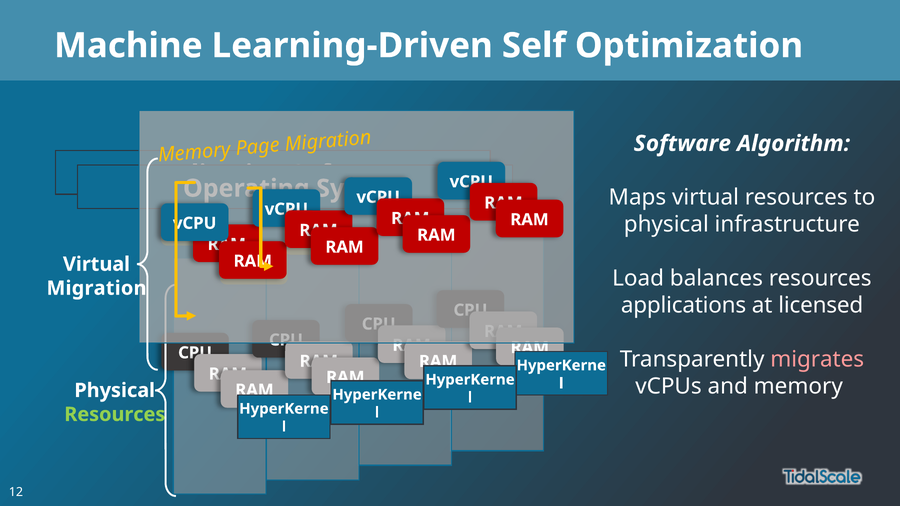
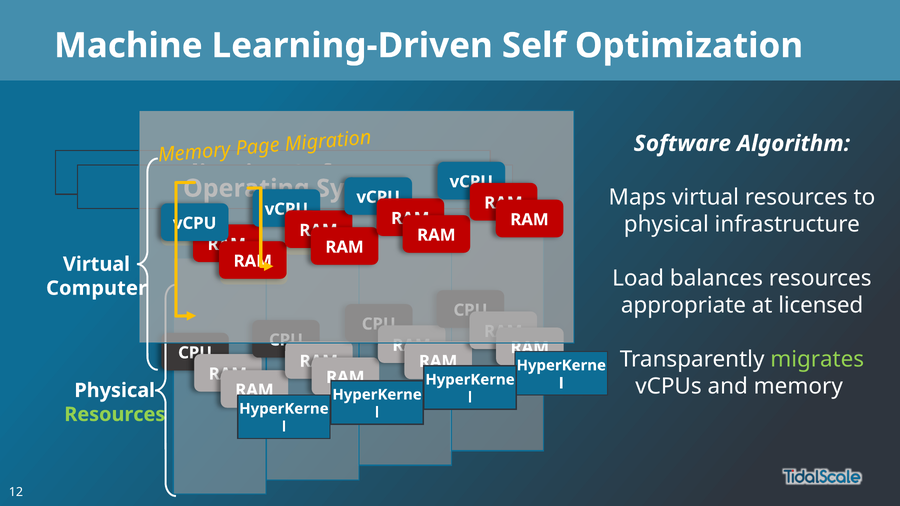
Migration at (97, 288): Migration -> Computer
applications: applications -> appropriate
migrates colour: pink -> light green
